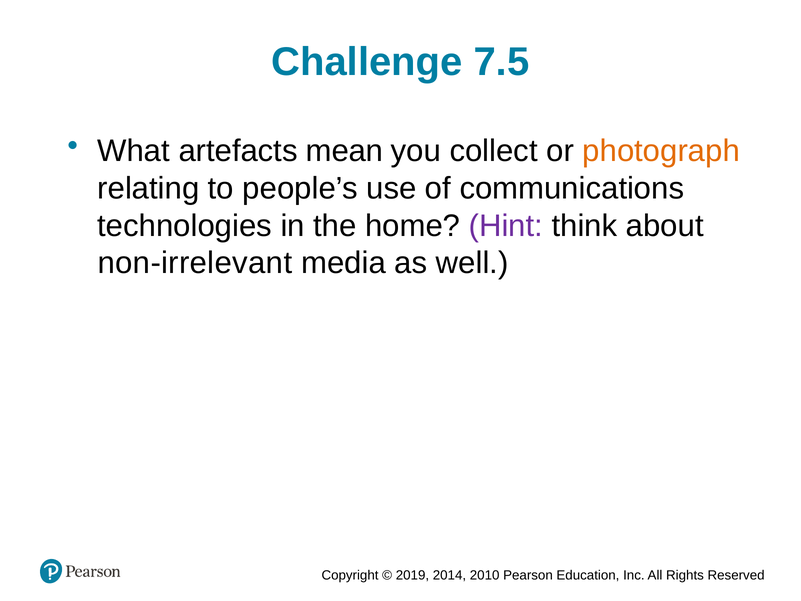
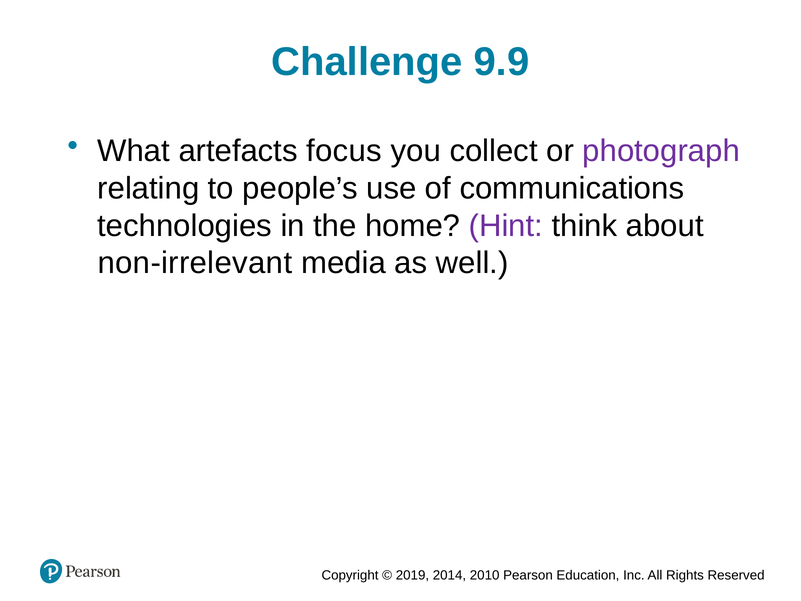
7.5: 7.5 -> 9.9
mean: mean -> focus
photograph colour: orange -> purple
